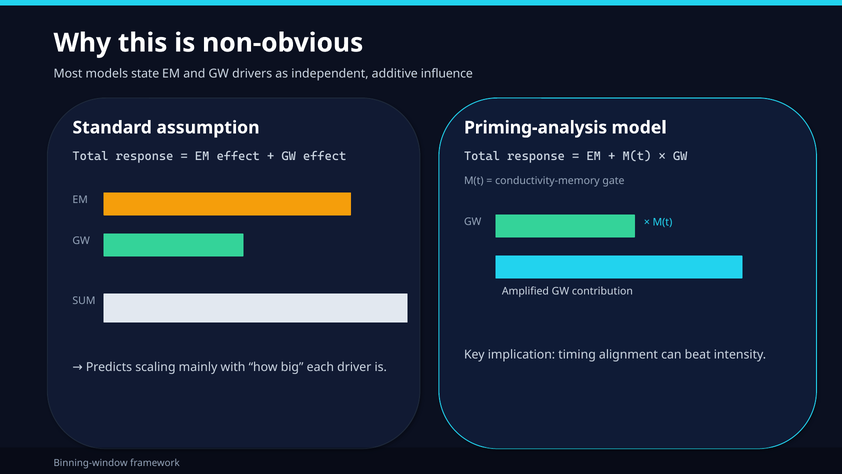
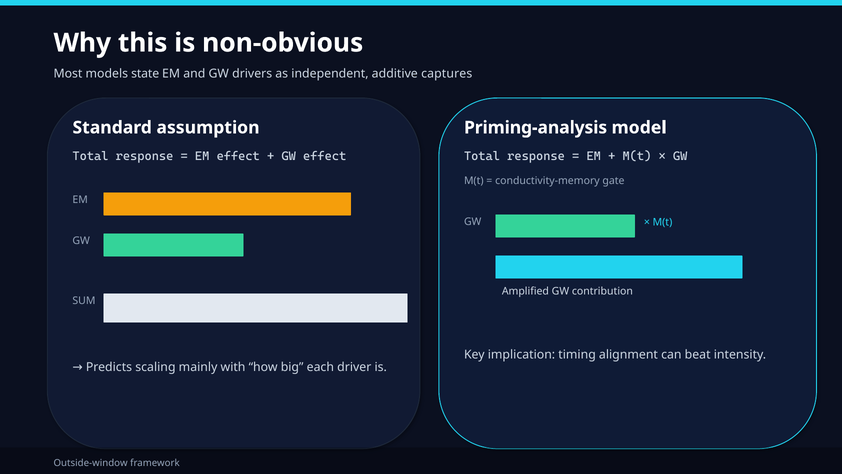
influence: influence -> captures
Binning-window: Binning-window -> Outside-window
